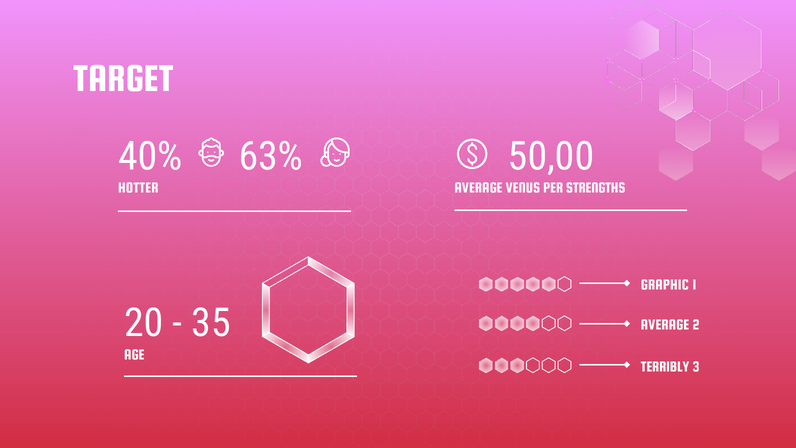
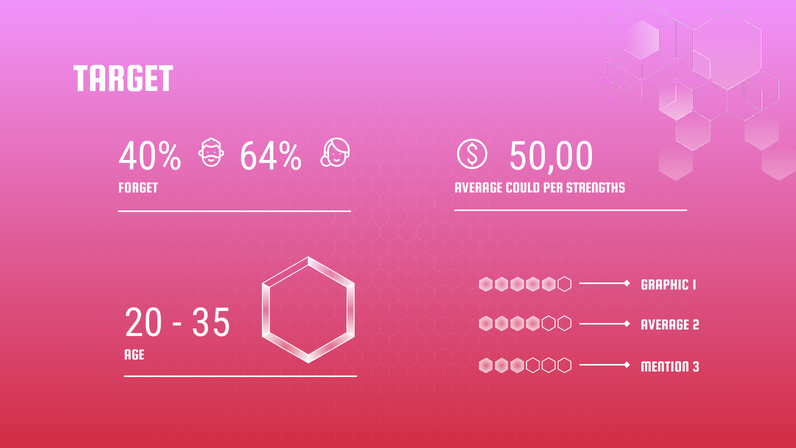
63%: 63% -> 64%
HOTTER: HOTTER -> FORGET
VENUS: VENUS -> COULD
TERRIBLY: TERRIBLY -> MENTION
